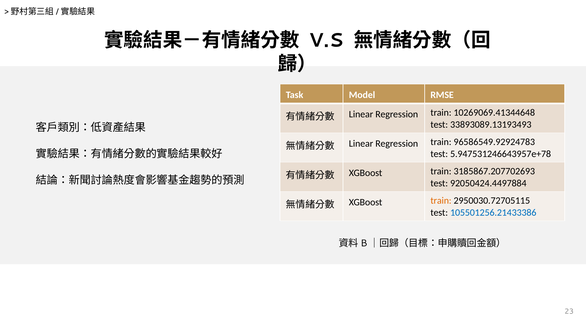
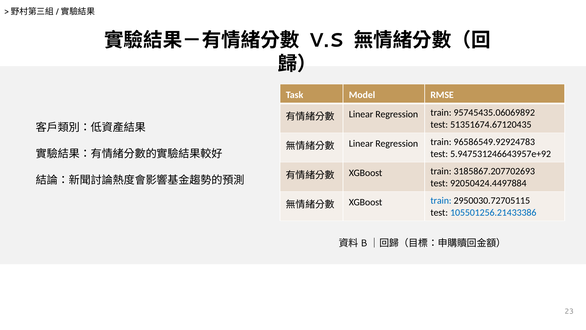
10269069.41344648: 10269069.41344648 -> 95745435.06069892
33893089.13193493: 33893089.13193493 -> 51351674.67120435
5.947531246643957e+78: 5.947531246643957e+78 -> 5.947531246643957e+92
train at (441, 200) colour: orange -> blue
